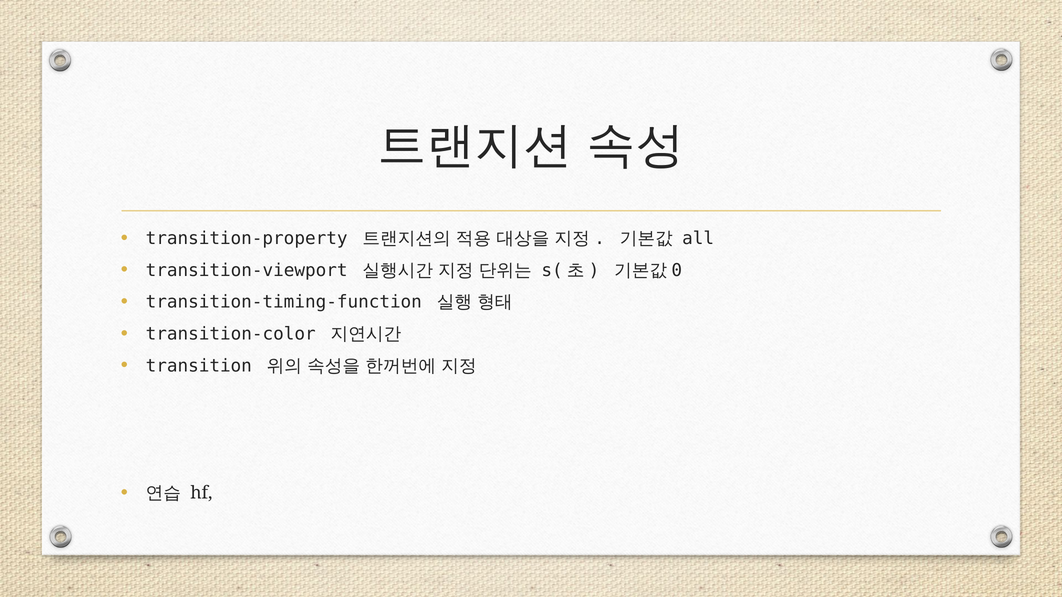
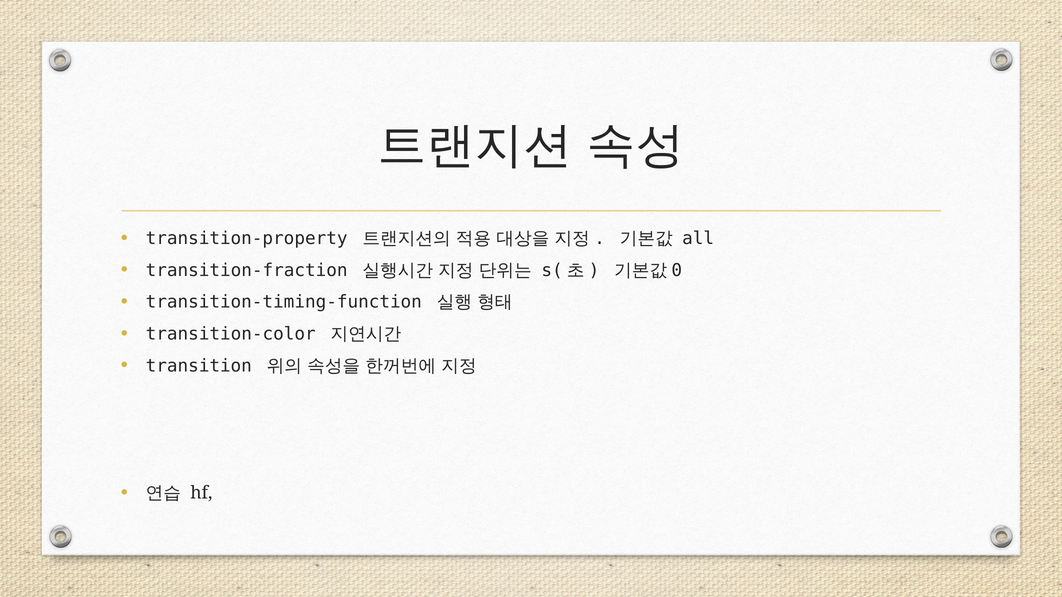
transition-viewport: transition-viewport -> transition-fraction
